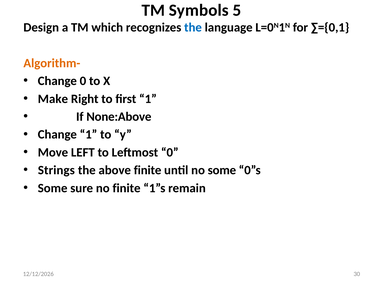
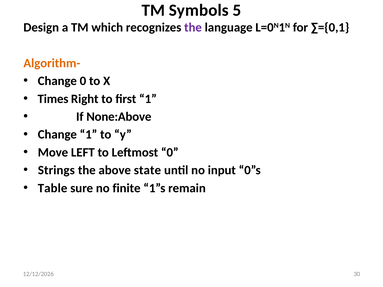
the at (193, 27) colour: blue -> purple
Make: Make -> Times
above finite: finite -> state
no some: some -> input
Some at (53, 188): Some -> Table
